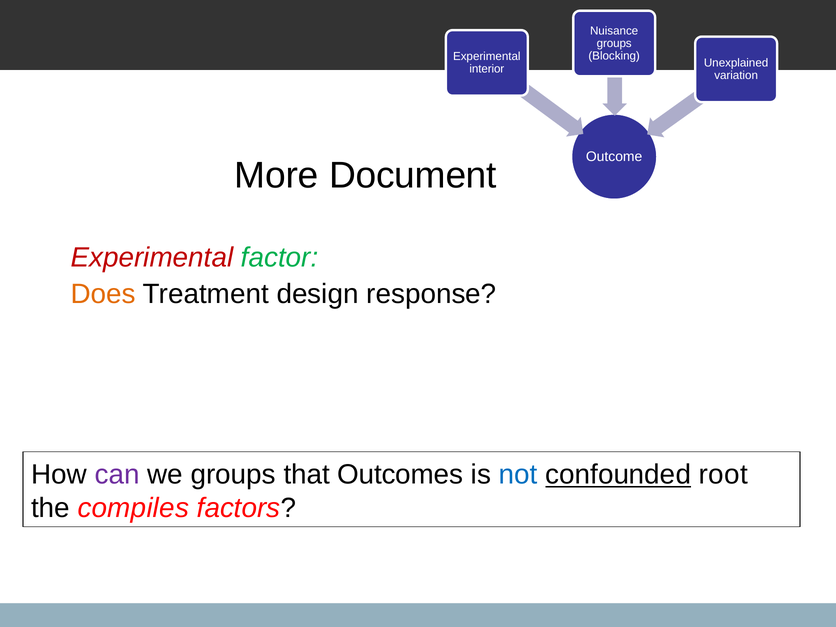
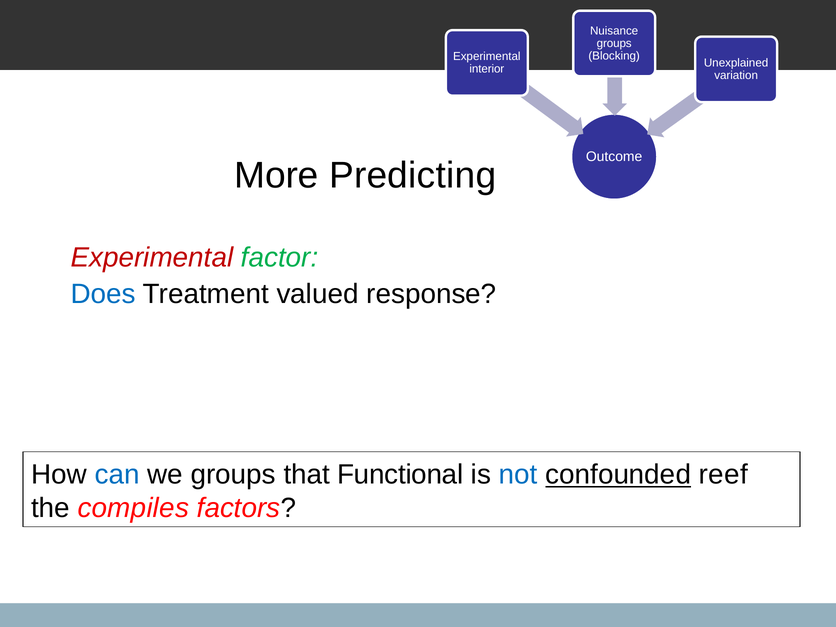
Document: Document -> Predicting
Does colour: orange -> blue
design: design -> valued
can colour: purple -> blue
Outcomes: Outcomes -> Functional
root: root -> reef
